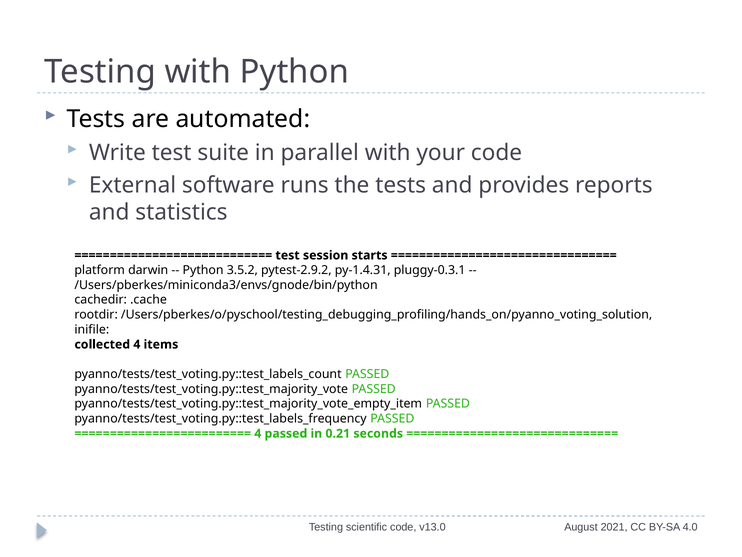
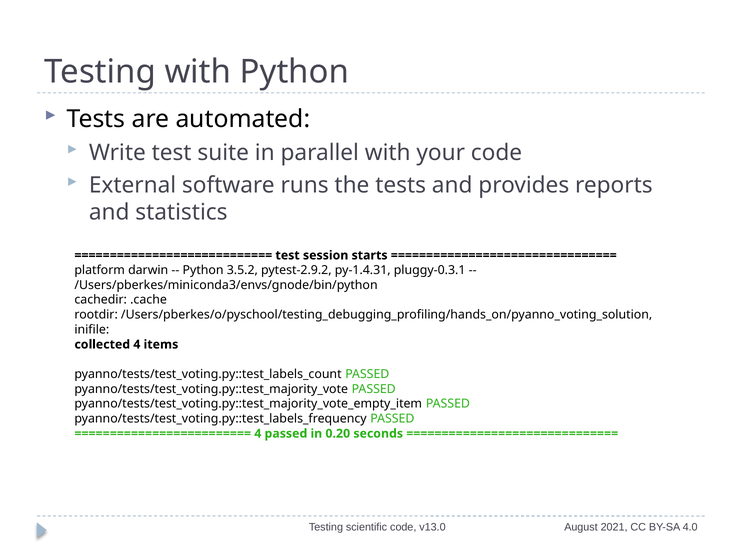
0.21: 0.21 -> 0.20
